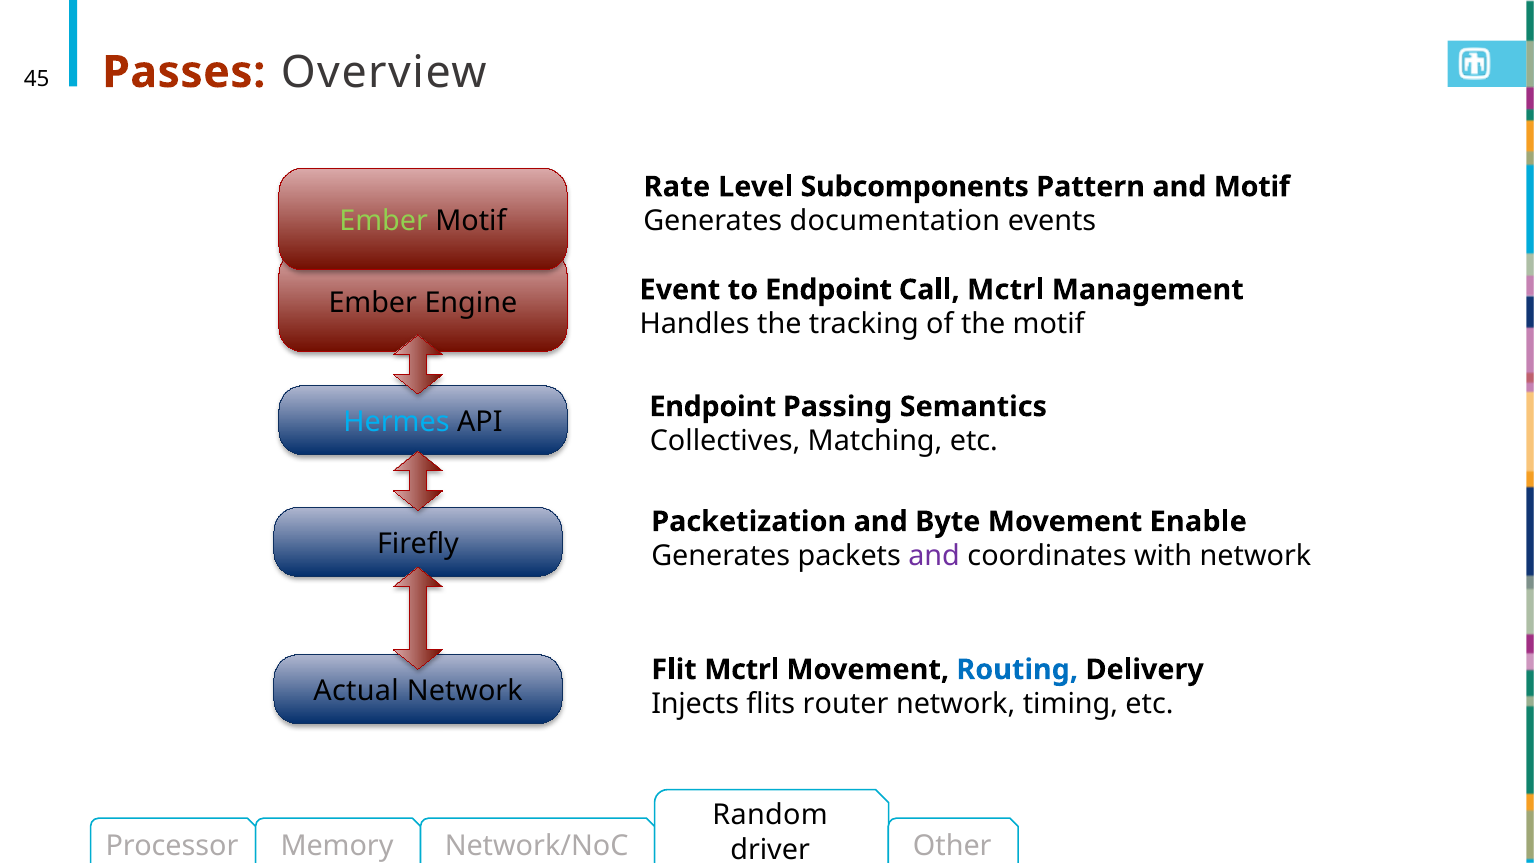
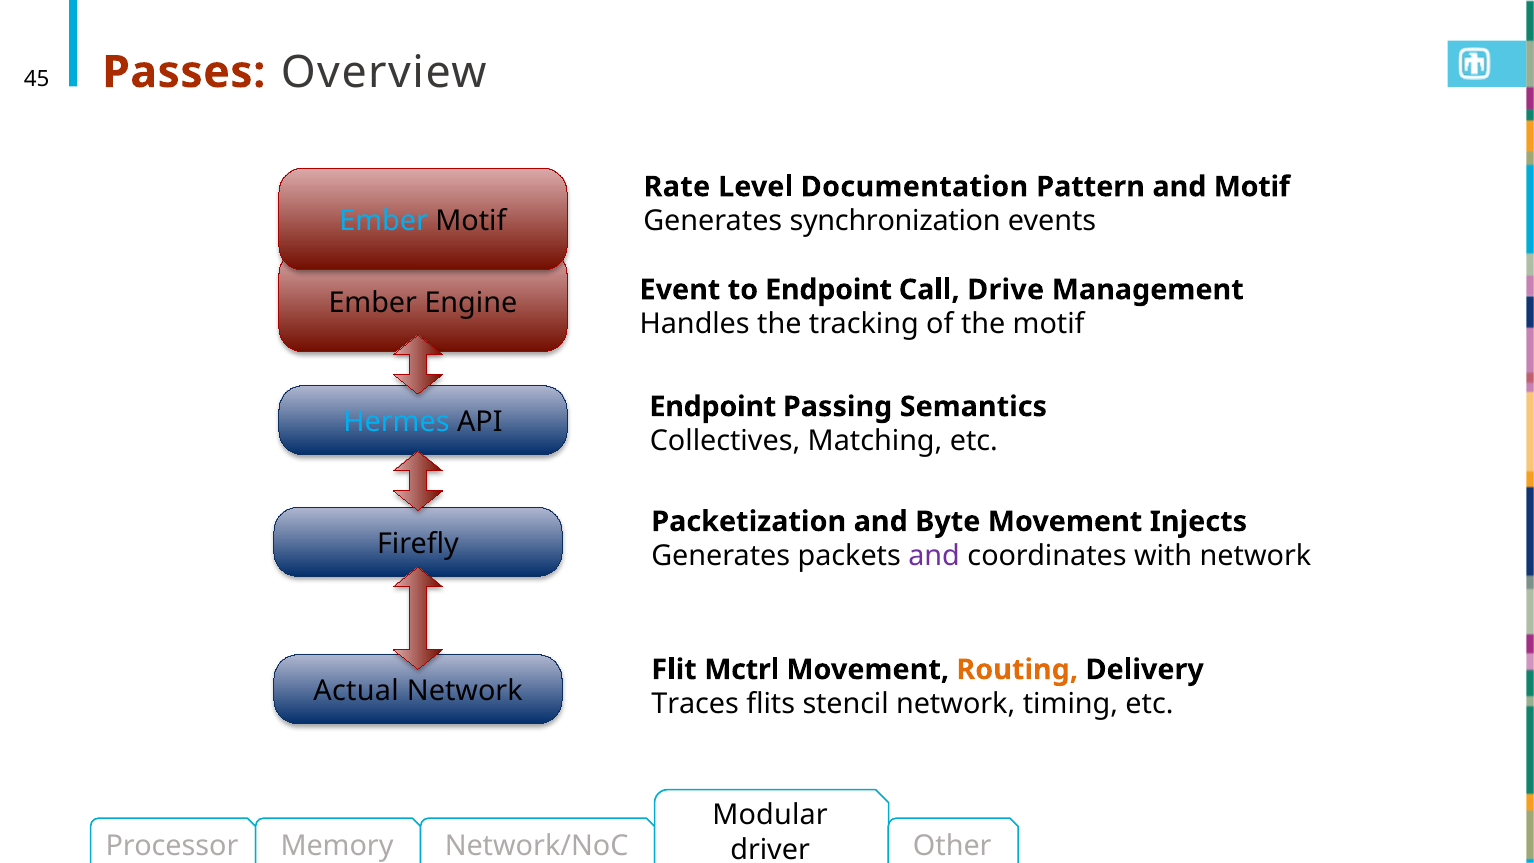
Subcomponents: Subcomponents -> Documentation
Ember at (384, 221) colour: light green -> light blue
documentation: documentation -> synchronization
Call Mctrl: Mctrl -> Drive
Enable: Enable -> Injects
Routing colour: blue -> orange
Injects: Injects -> Traces
router: router -> stencil
Random: Random -> Modular
